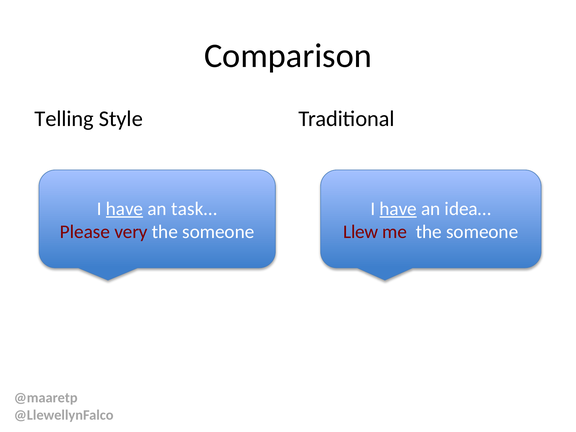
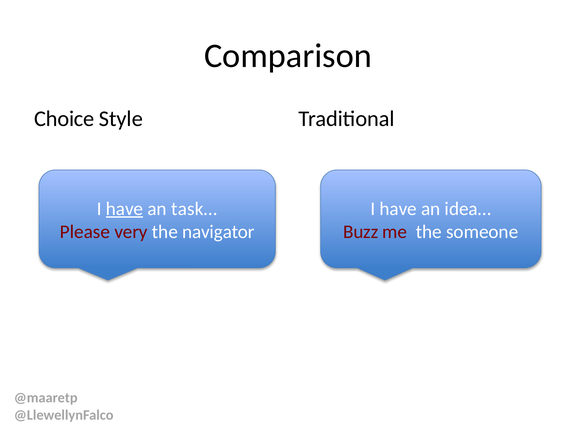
Telling: Telling -> Choice
have at (398, 209) underline: present -> none
someone at (218, 232): someone -> navigator
Llew: Llew -> Buzz
